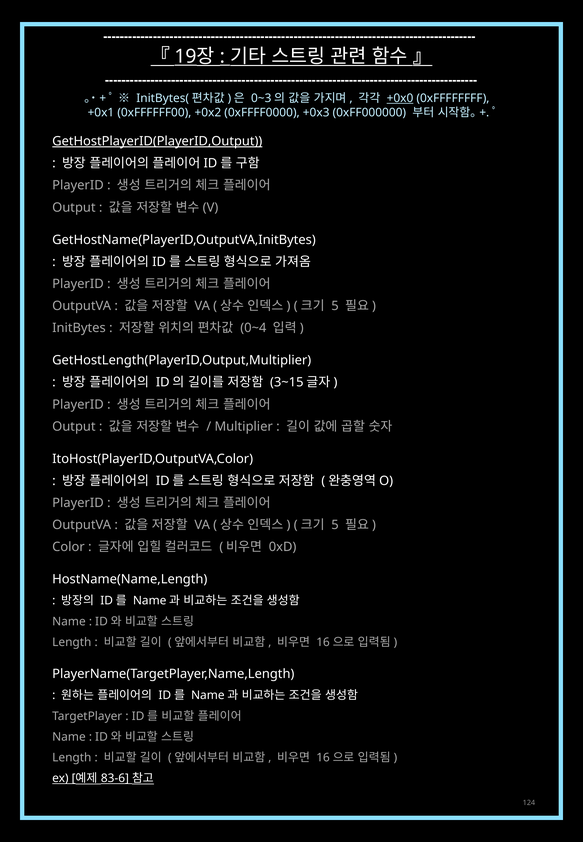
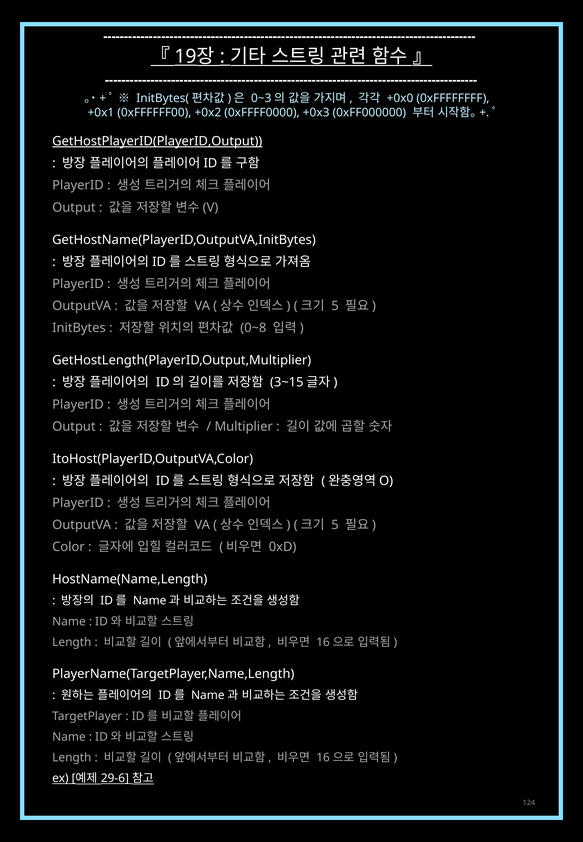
+0x0 underline: present -> none
0~4: 0~4 -> 0~8
83-6: 83-6 -> 29-6
